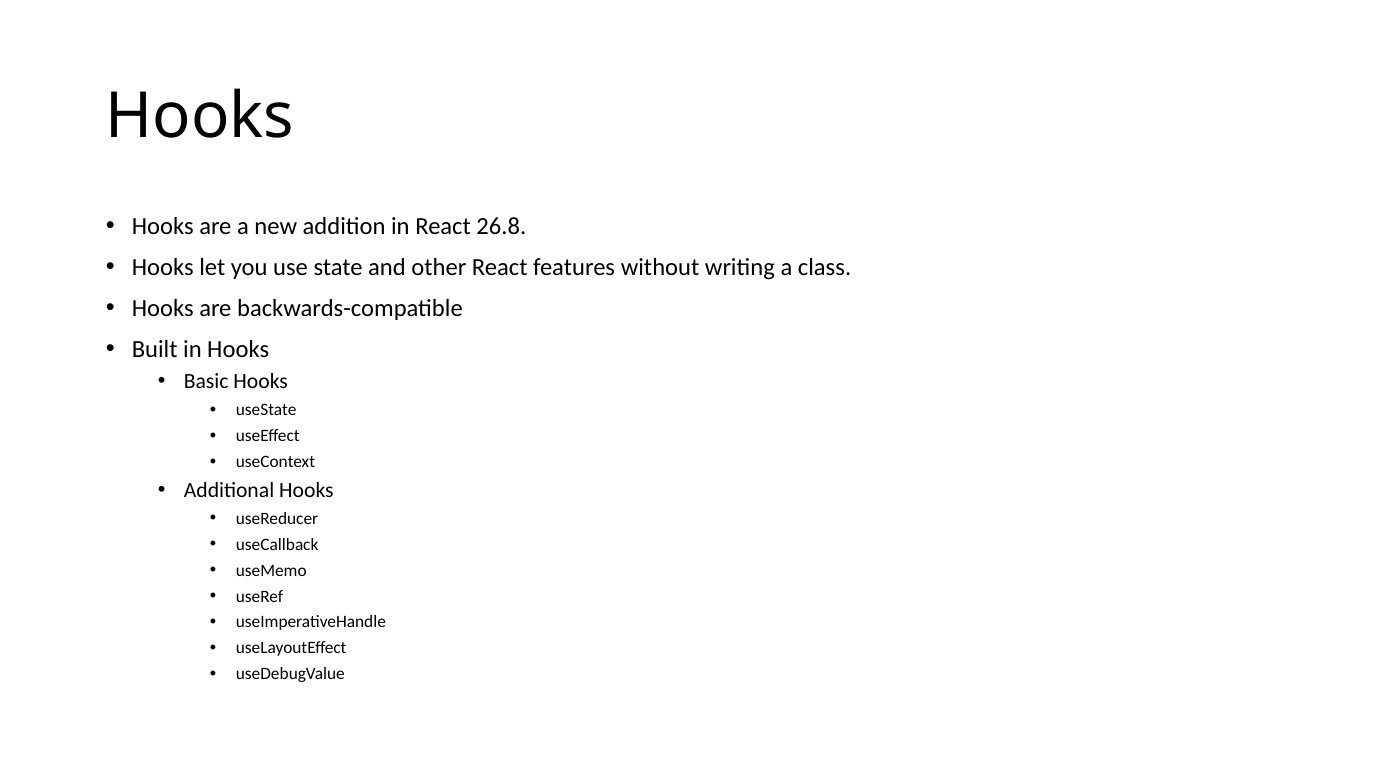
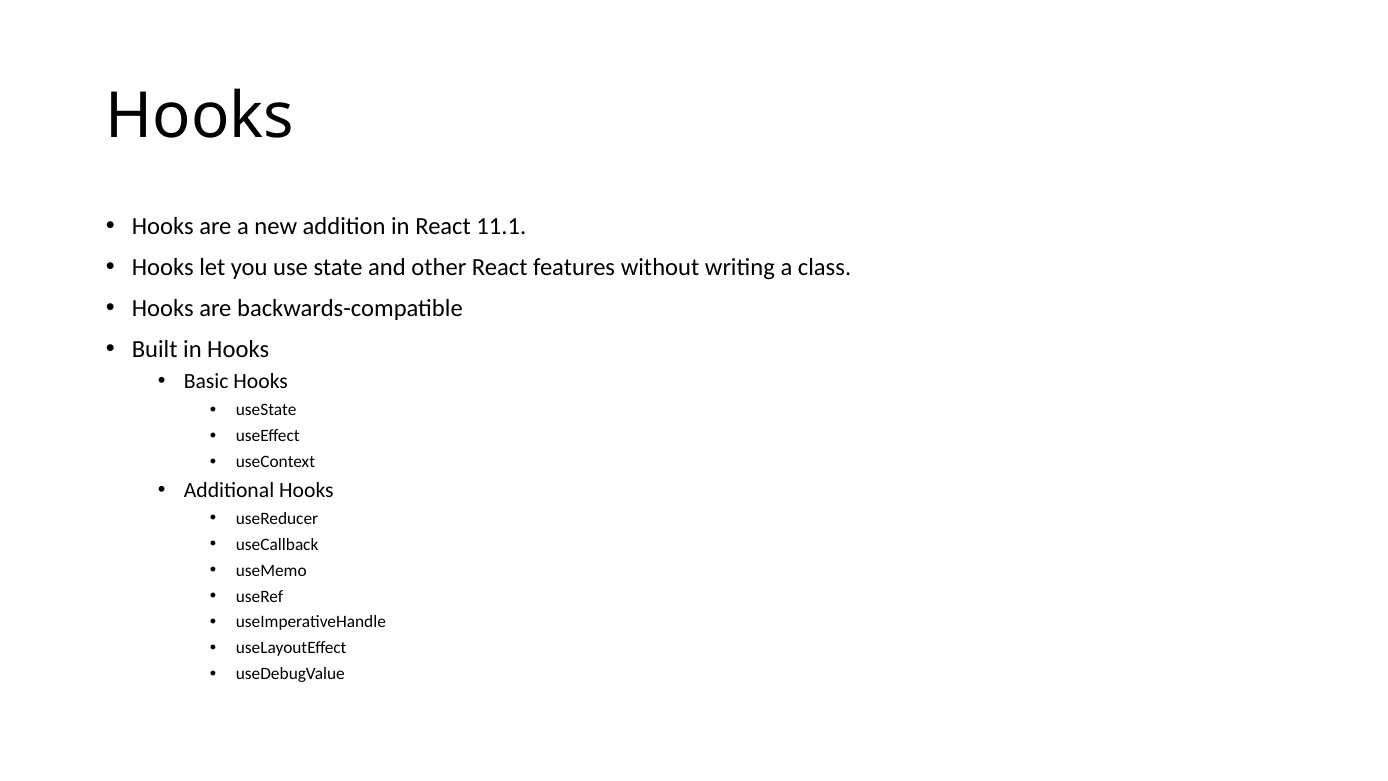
26.8: 26.8 -> 11.1
